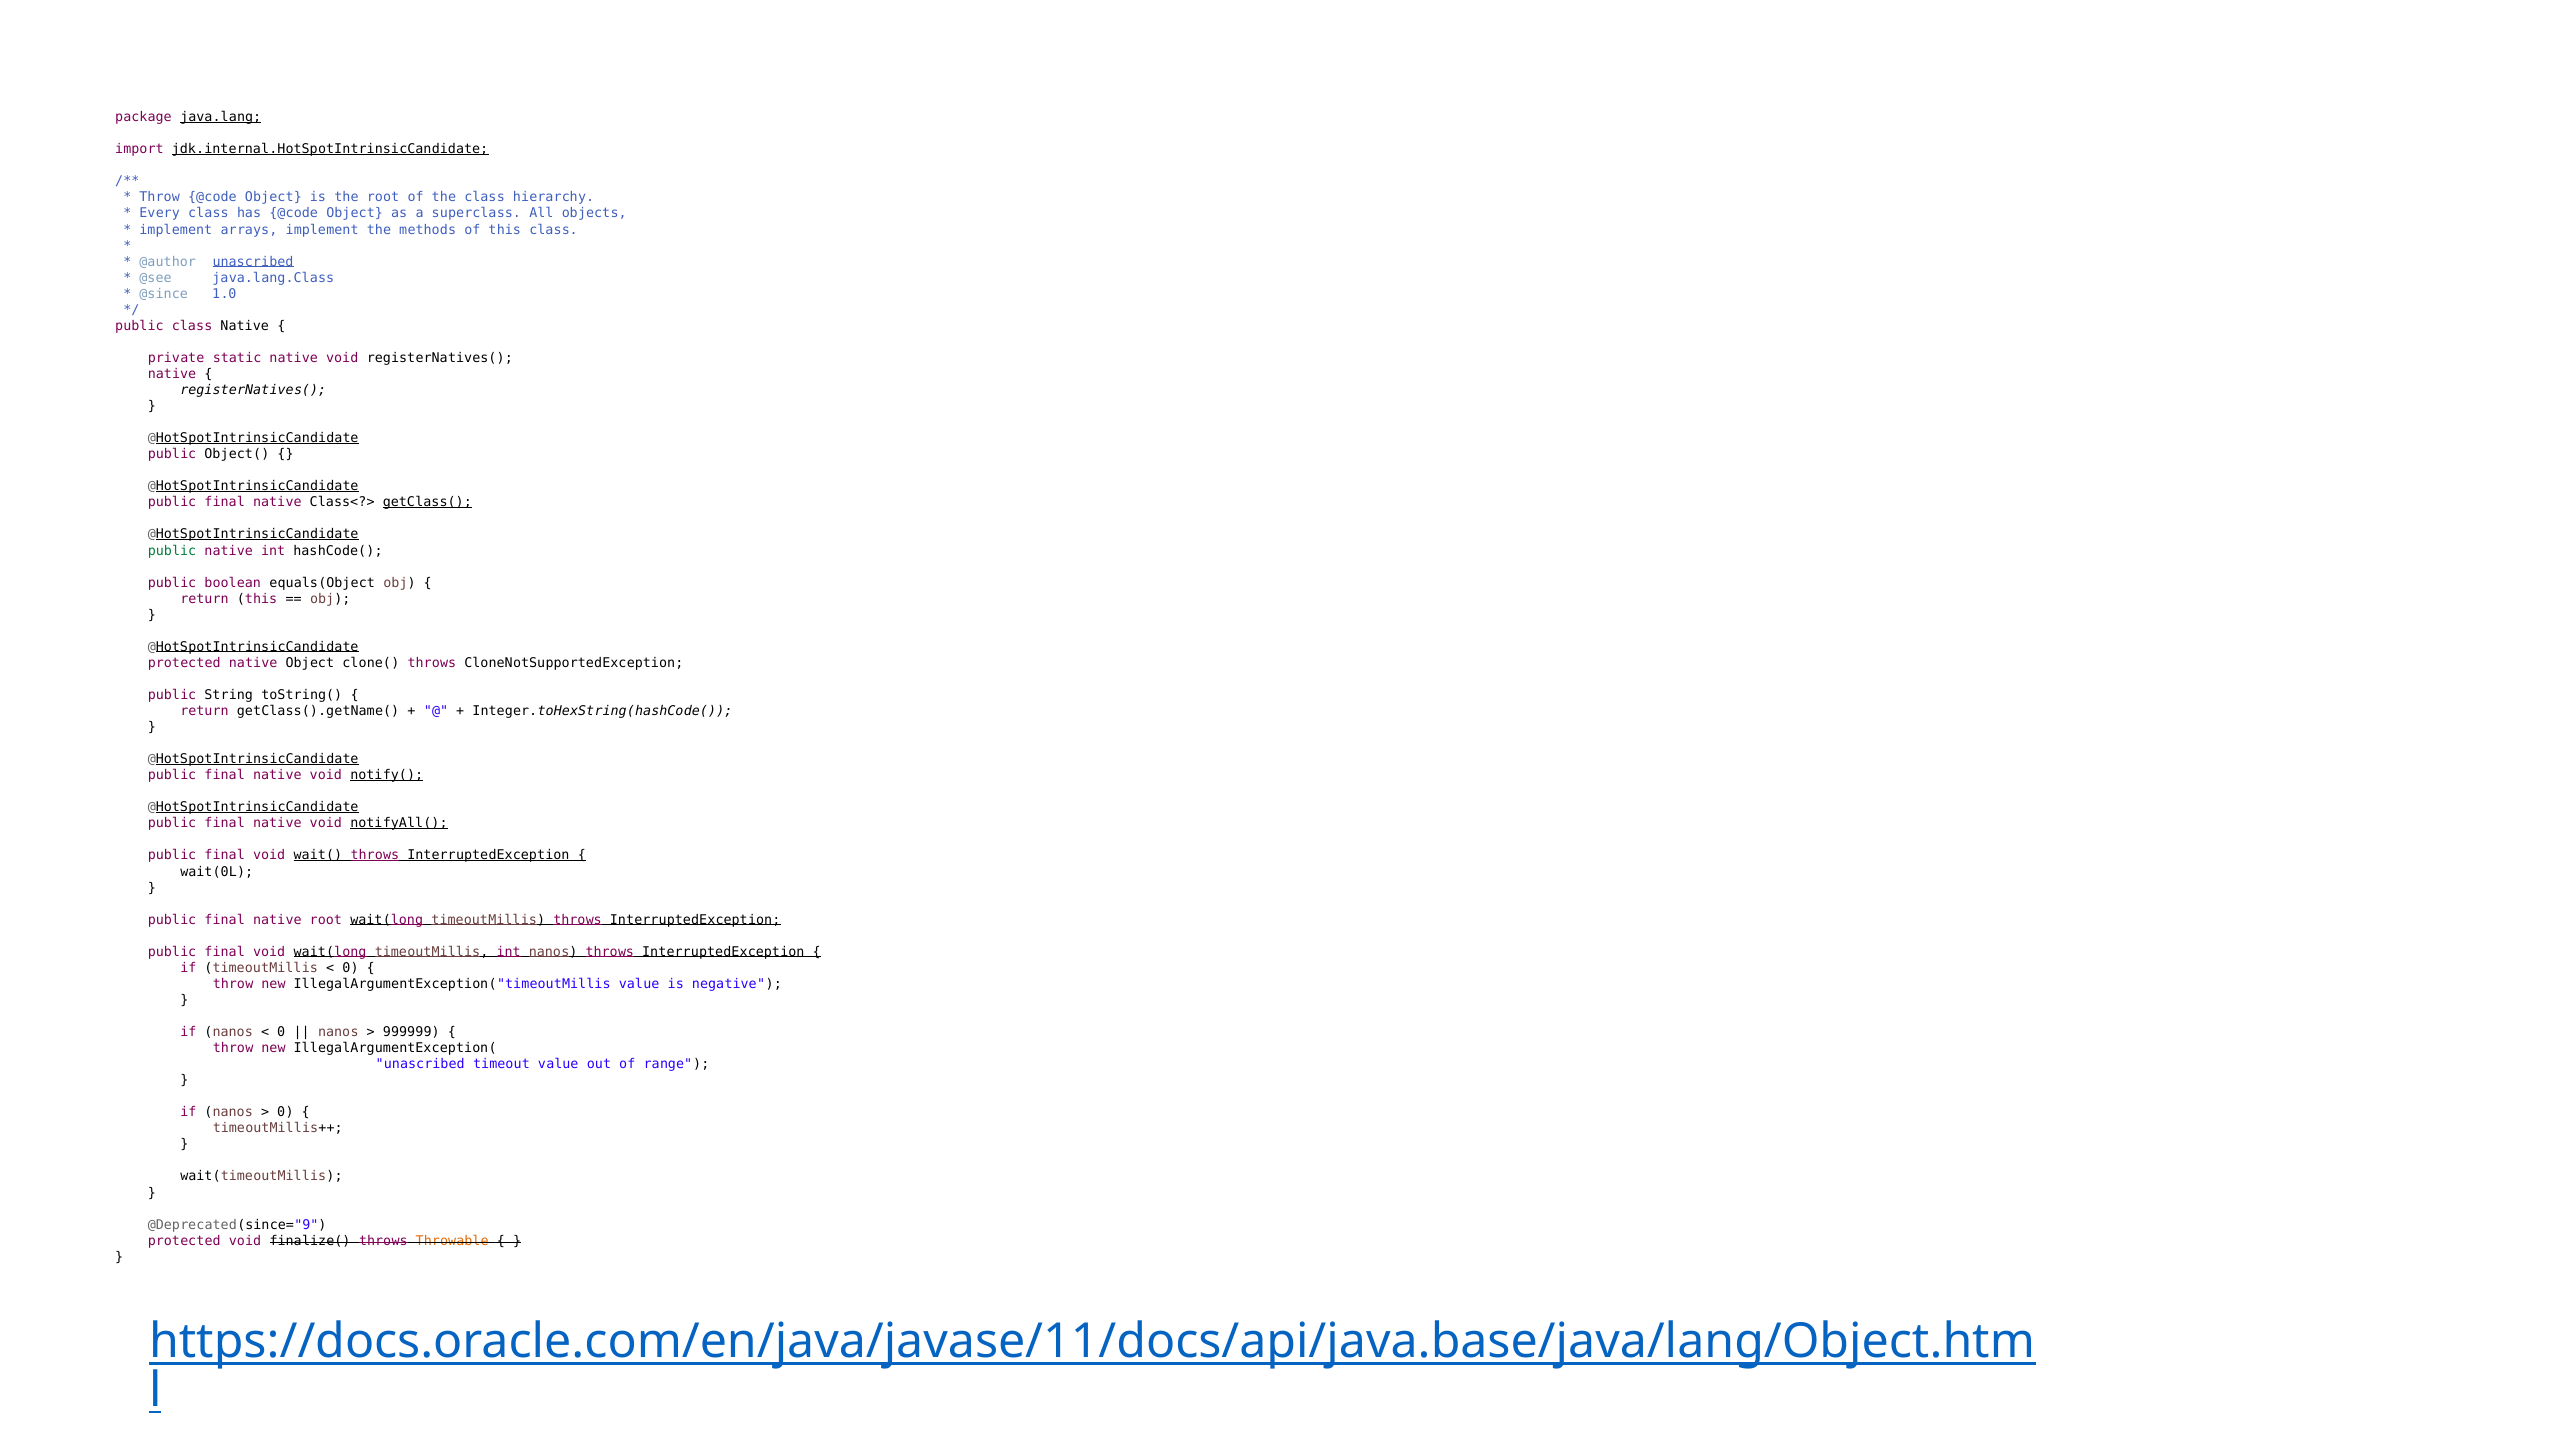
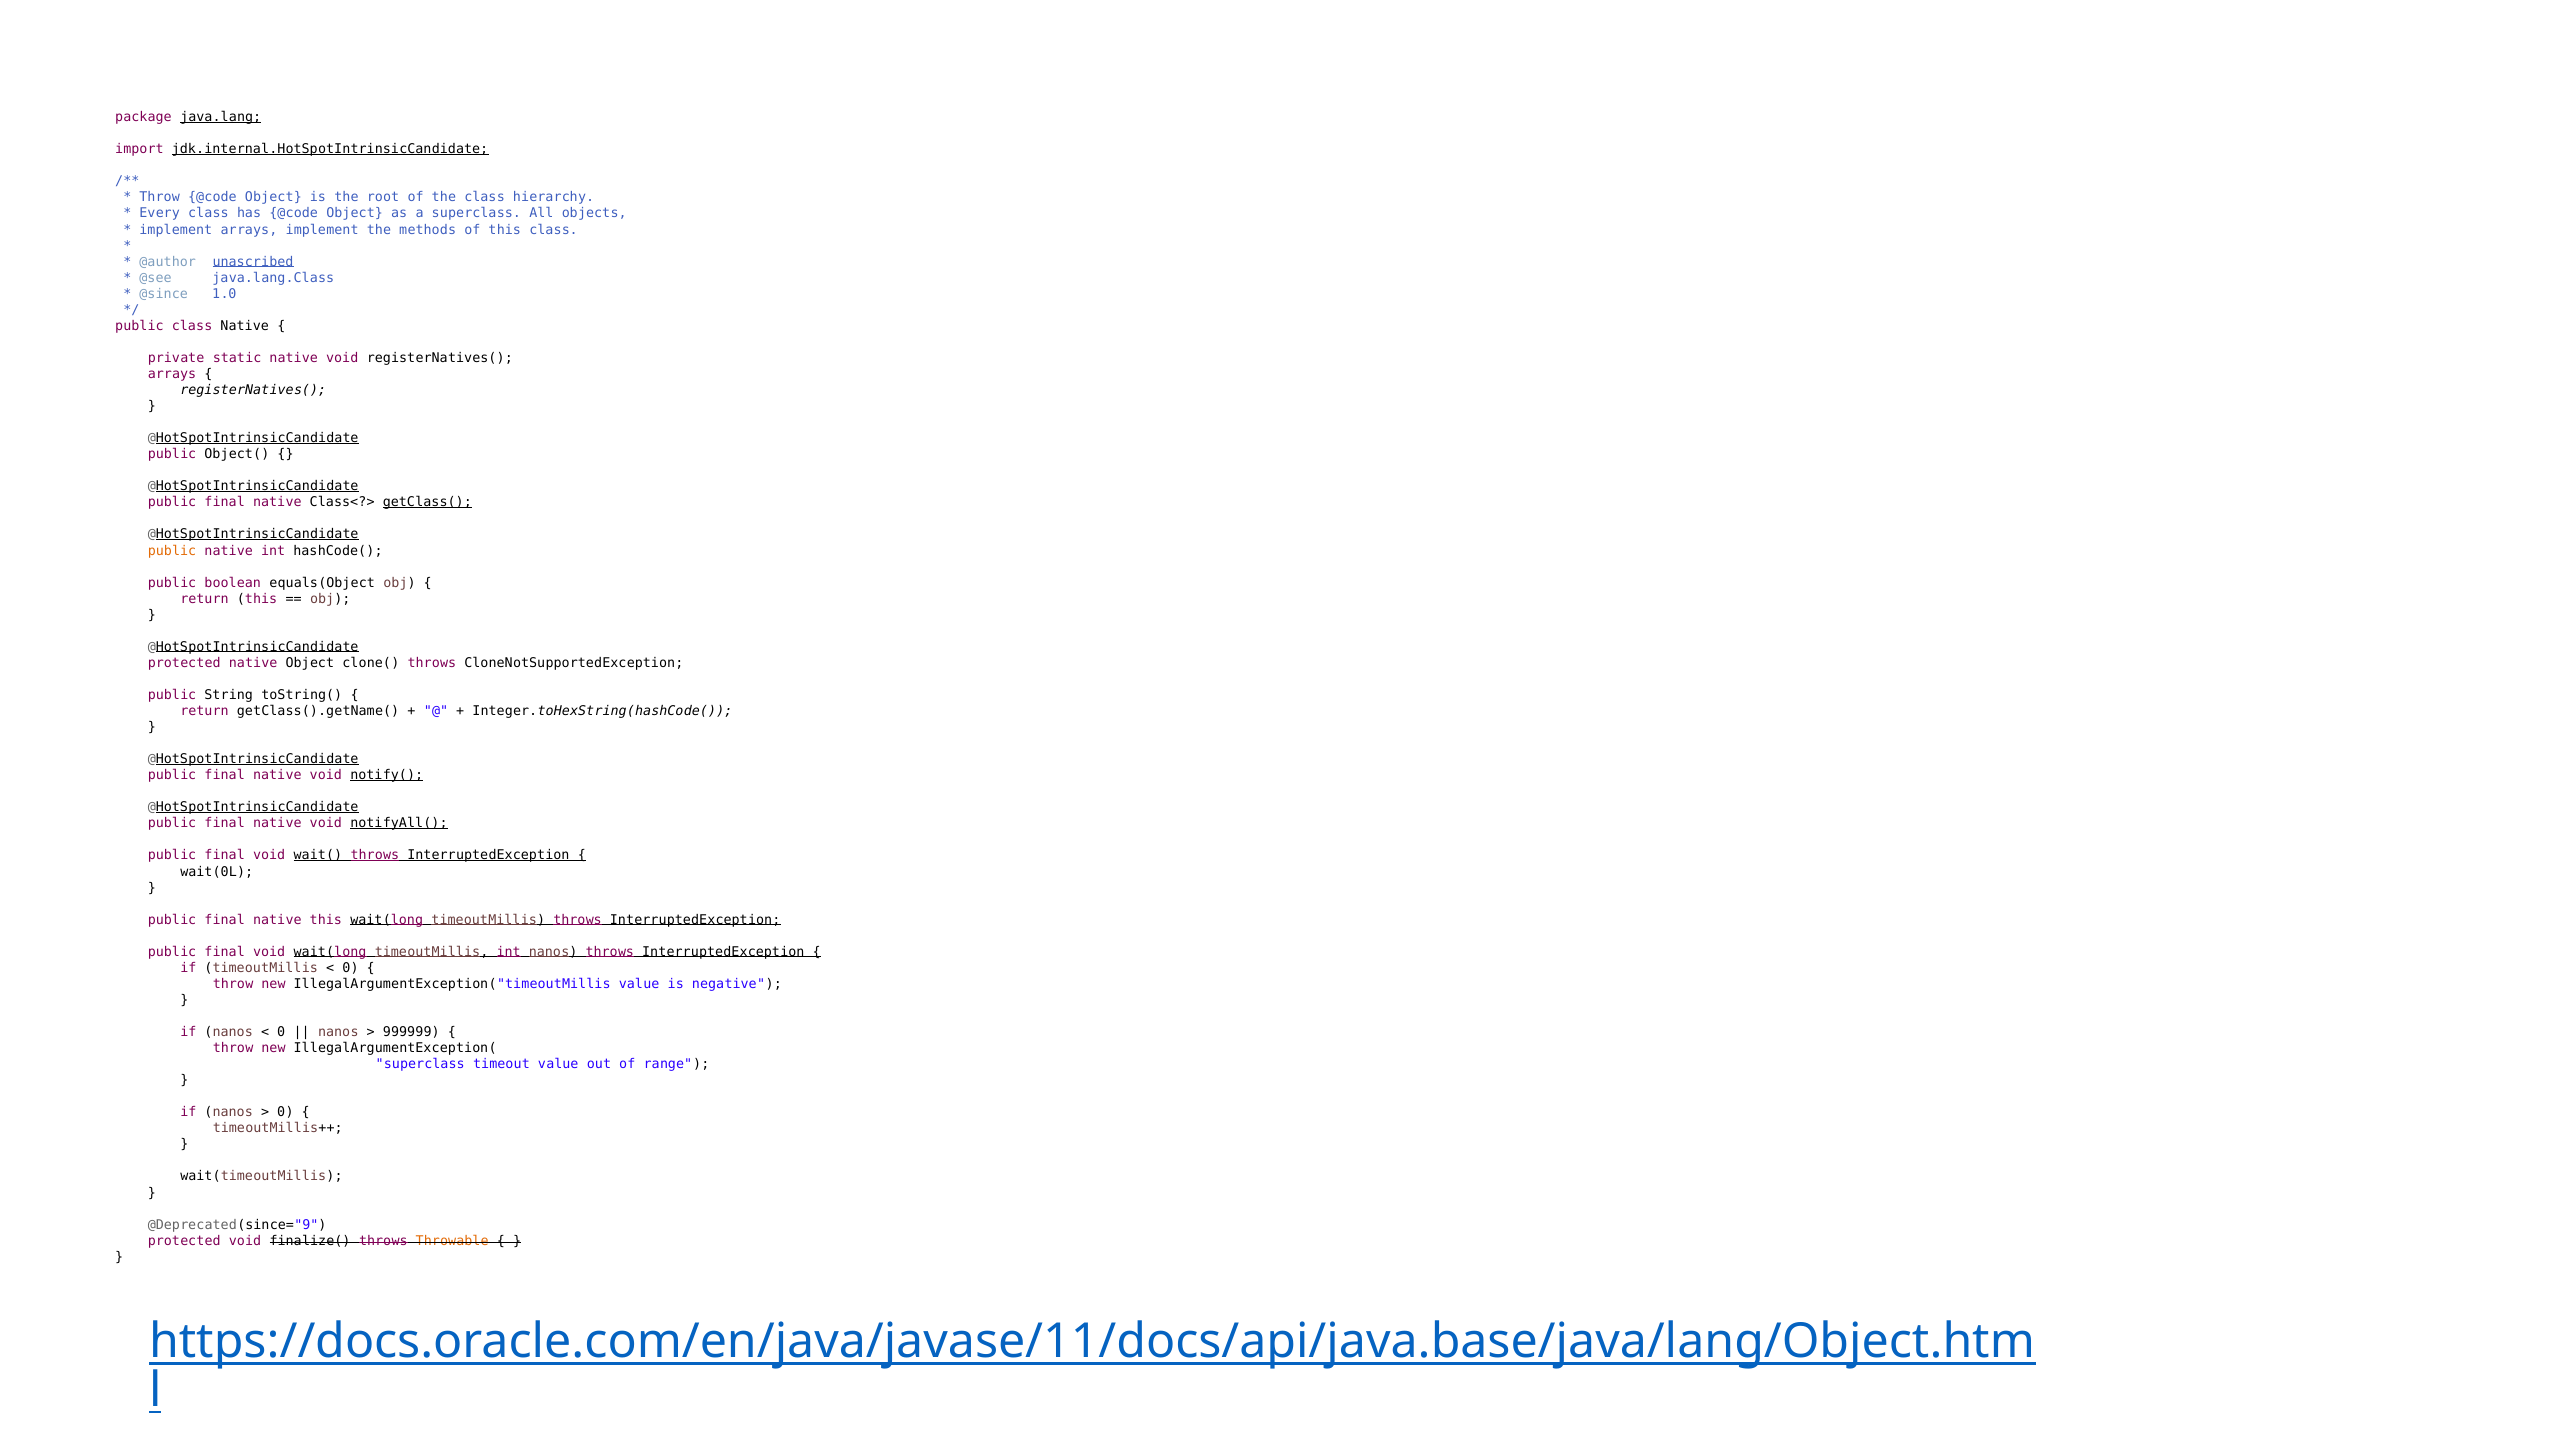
native at (172, 374): native -> arrays
public at (172, 551) colour: green -> orange
native root: root -> this
unascribed at (420, 1064): unascribed -> superclass
